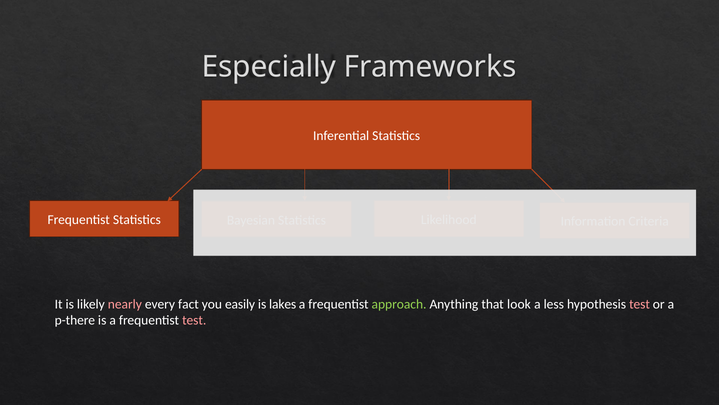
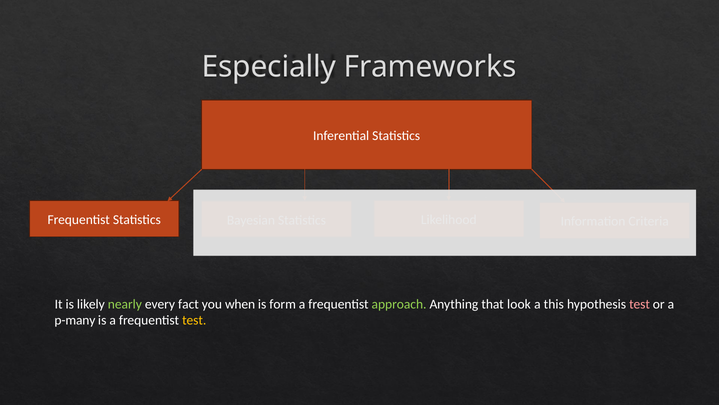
nearly colour: pink -> light green
easily: easily -> when
lakes: lakes -> form
less: less -> this
p-there: p-there -> p-many
test at (194, 320) colour: pink -> yellow
